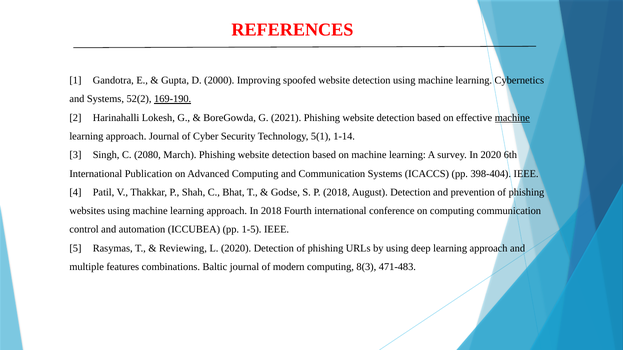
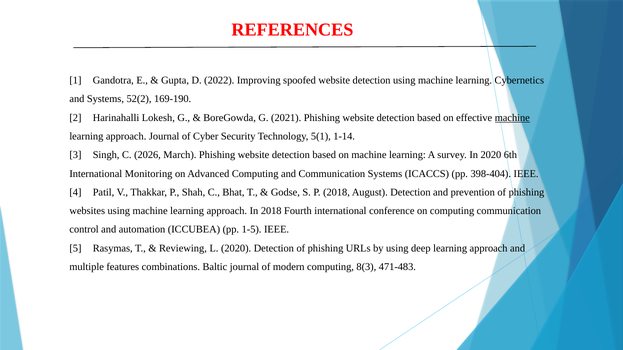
2000: 2000 -> 2022
169-190 underline: present -> none
2080: 2080 -> 2026
Publication: Publication -> Monitoring
